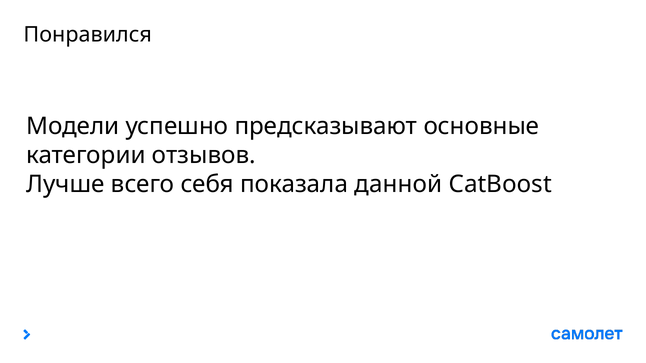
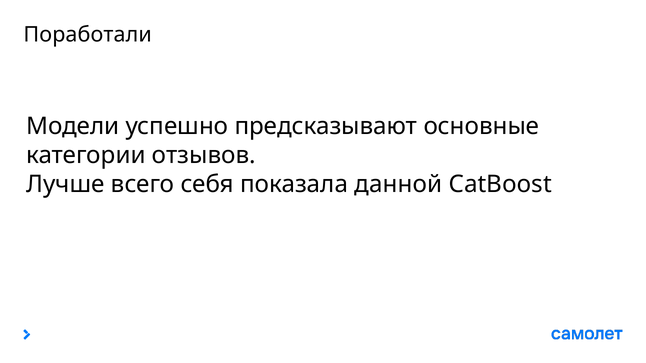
Понравился: Понравился -> Поработали
